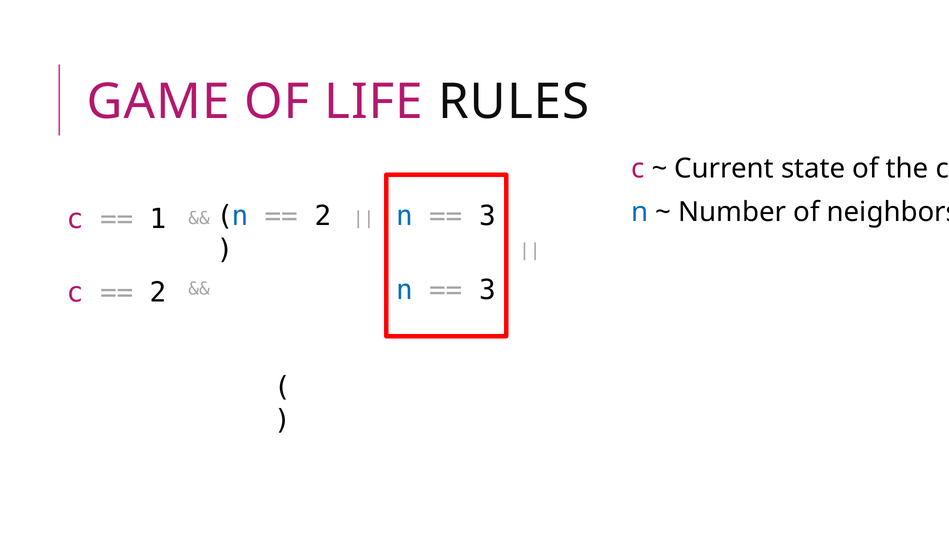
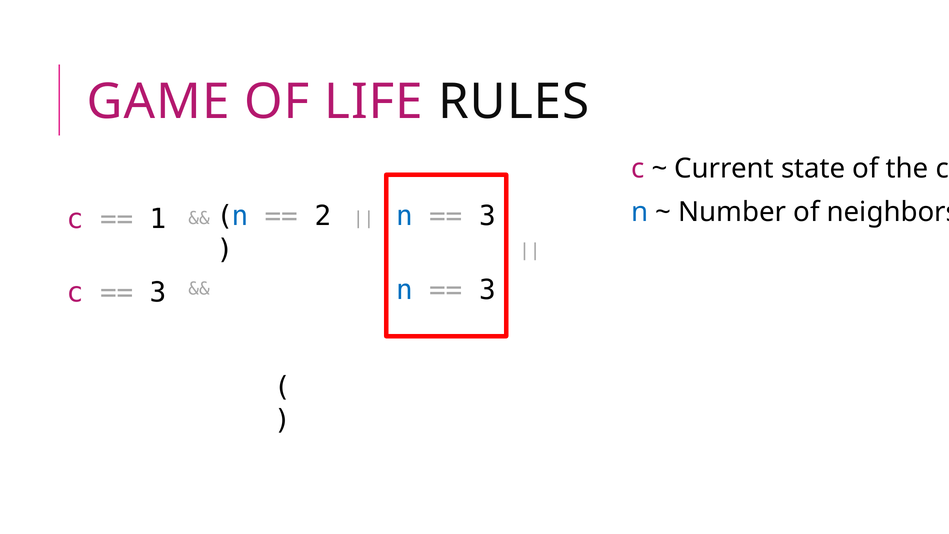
2 at (158, 292): 2 -> 3
